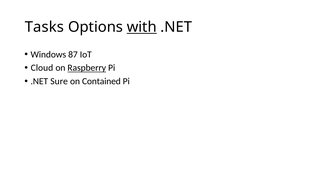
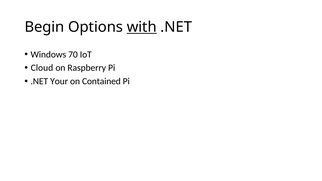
Tasks: Tasks -> Begin
87: 87 -> 70
Raspberry underline: present -> none
Sure: Sure -> Your
